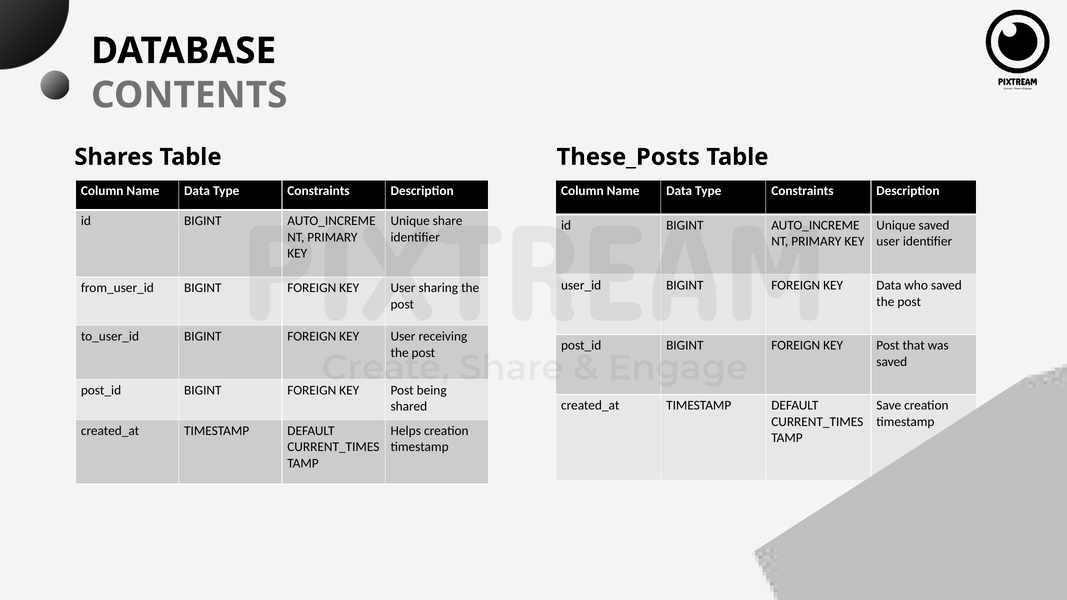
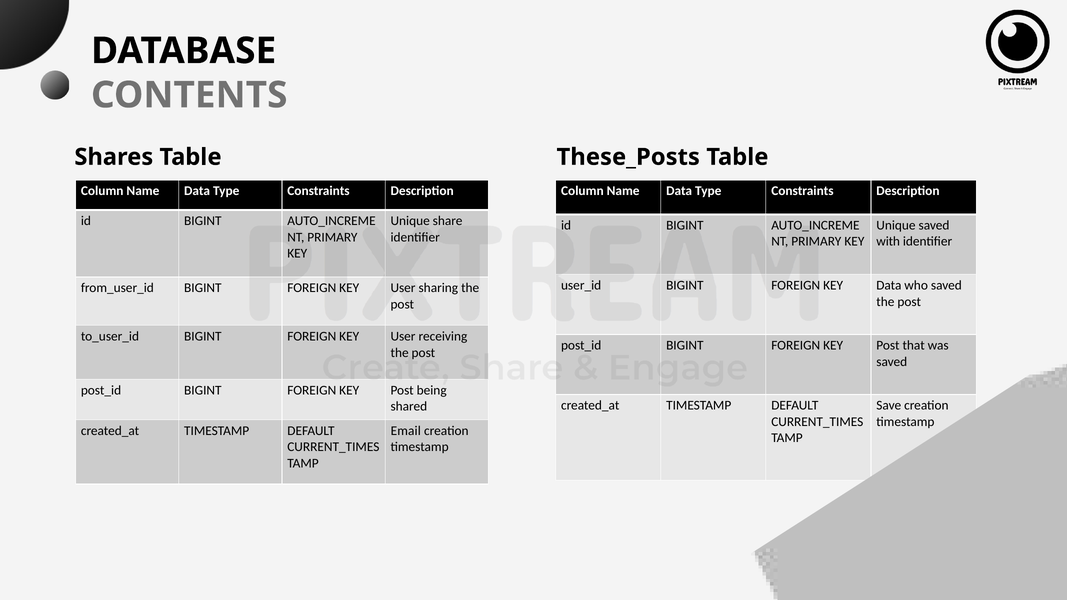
user at (888, 242): user -> with
Helps: Helps -> Email
